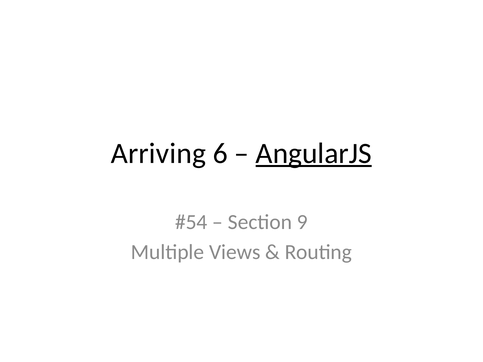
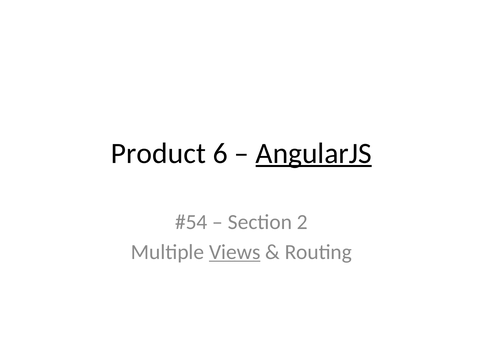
Arriving: Arriving -> Product
9: 9 -> 2
Views underline: none -> present
